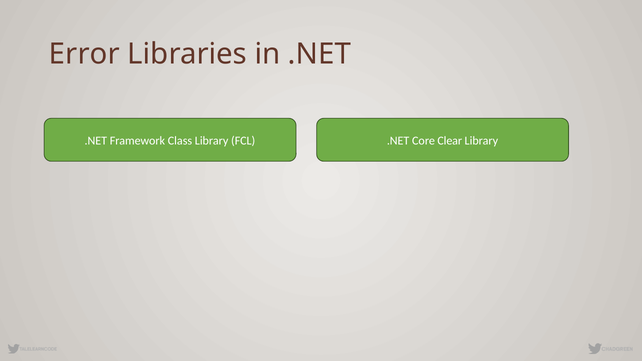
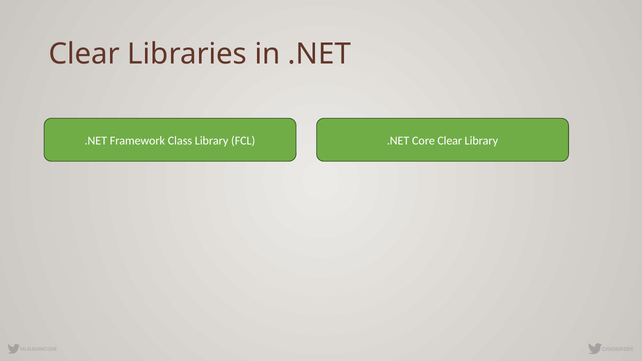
Error at (84, 54): Error -> Clear
